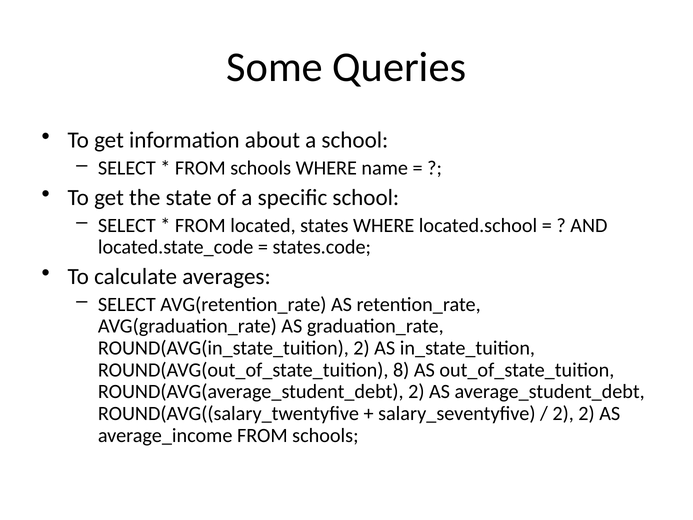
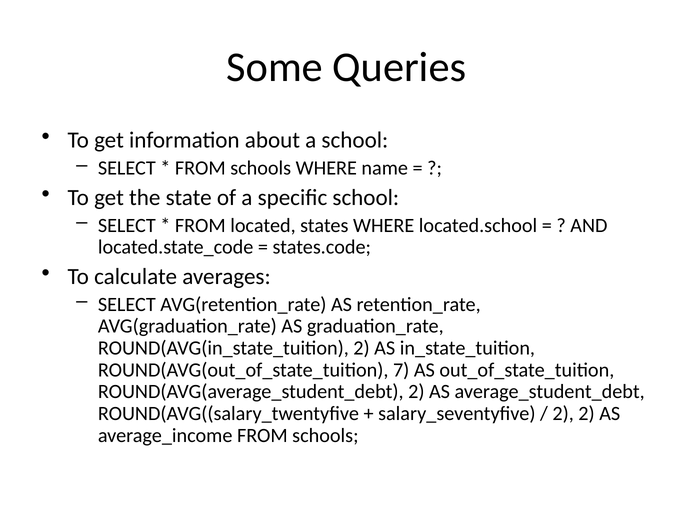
8: 8 -> 7
